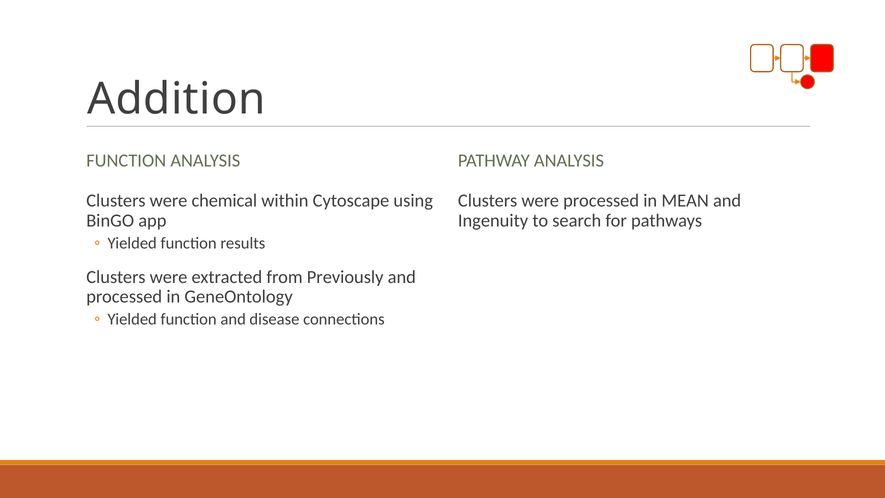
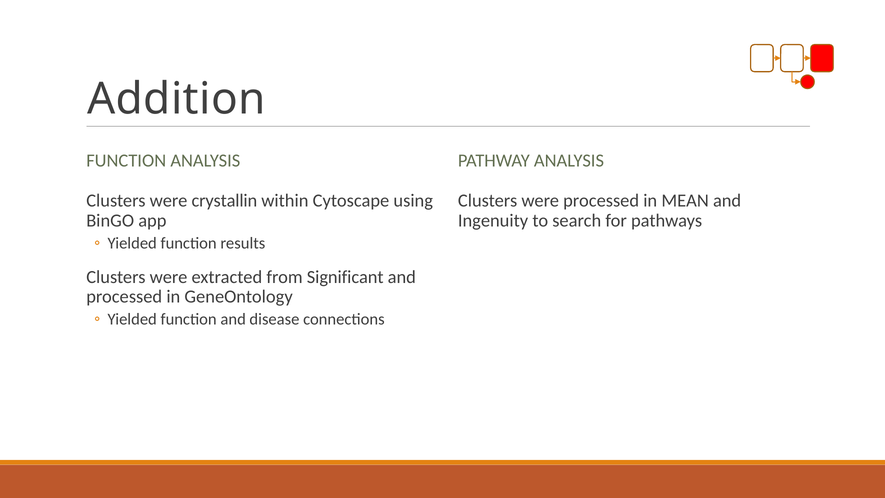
chemical: chemical -> crystallin
Previously: Previously -> Significant
